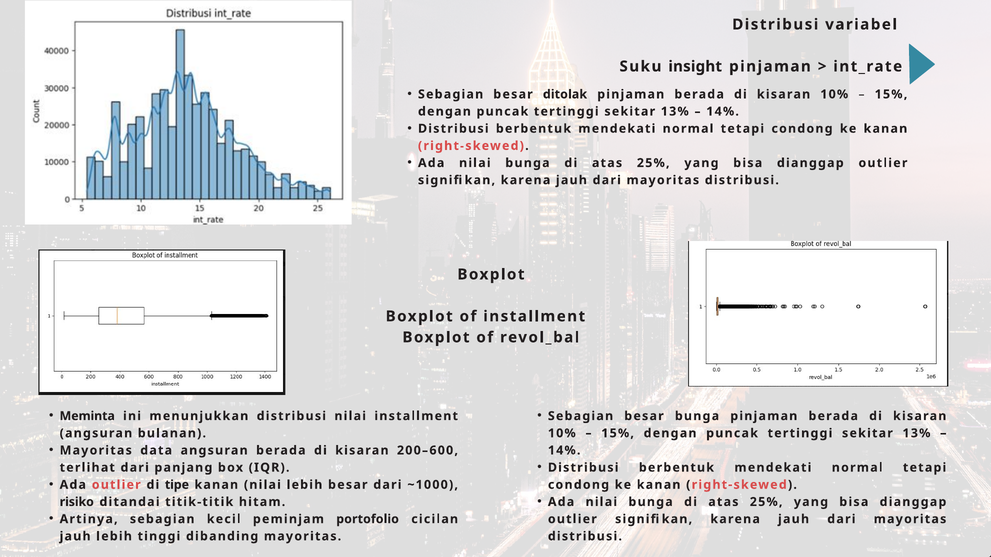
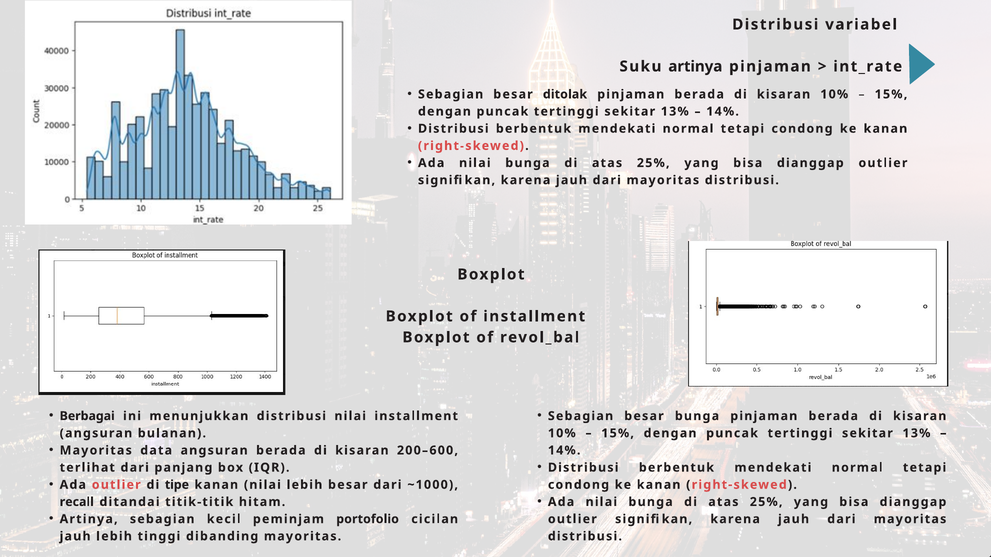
Suku insight: insight -> artinya
Meminta: Meminta -> Berbagai
risiko: risiko -> recall
